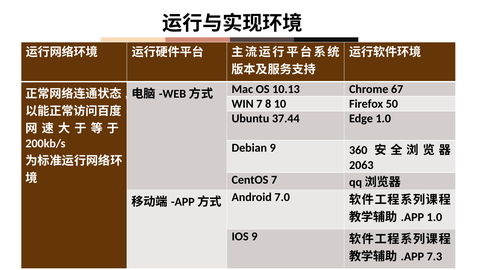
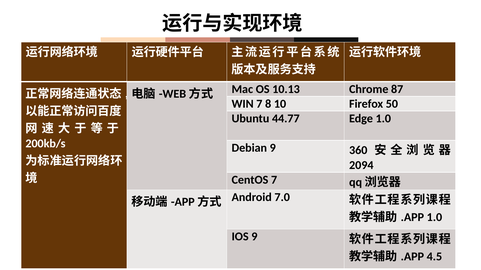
67: 67 -> 87
37.44: 37.44 -> 44.77
2063: 2063 -> 2094
7.3: 7.3 -> 4.5
